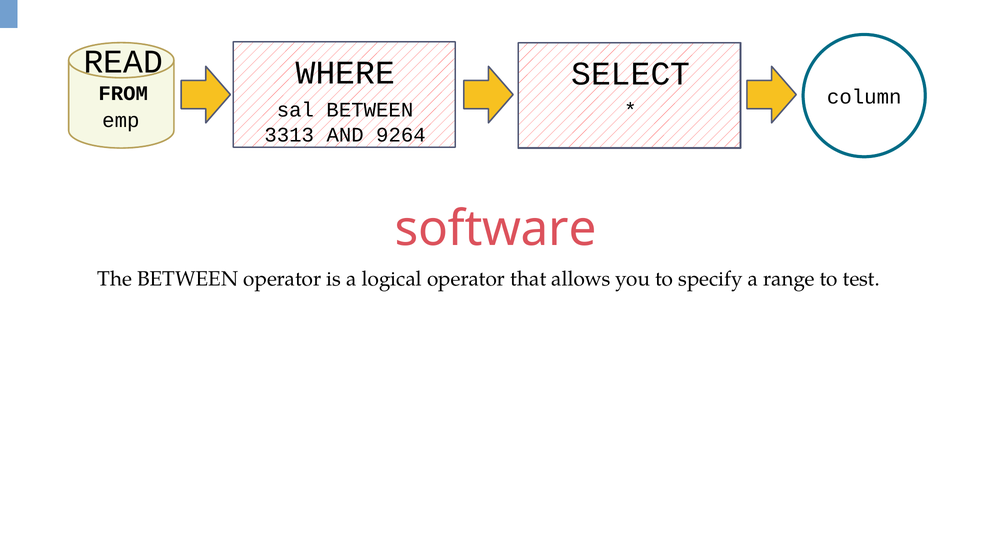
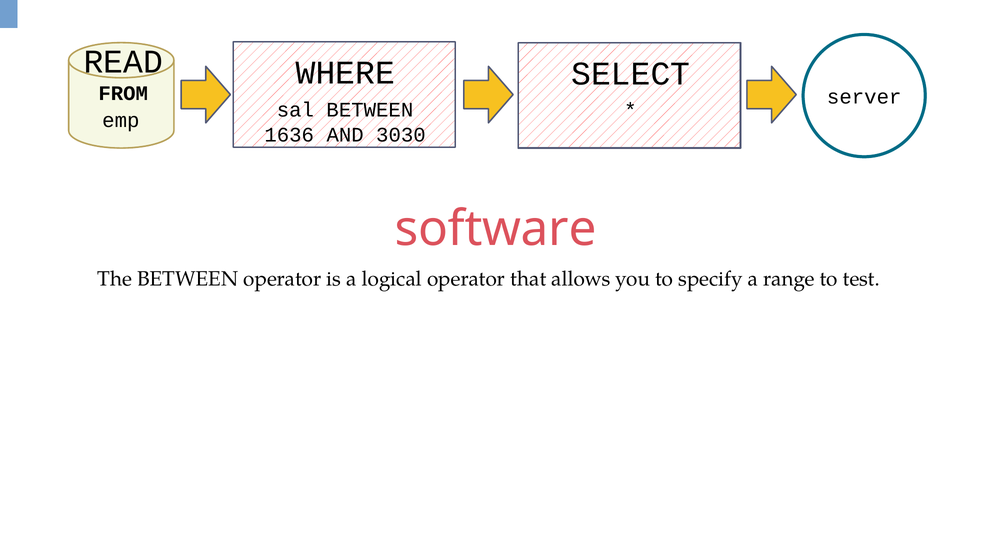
column: column -> server
3313: 3313 -> 1636
9264: 9264 -> 3030
